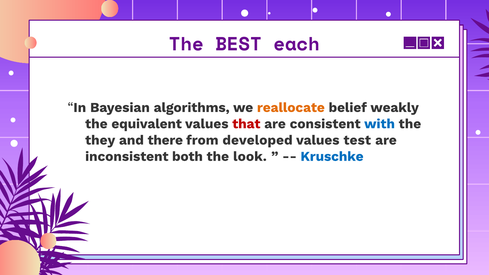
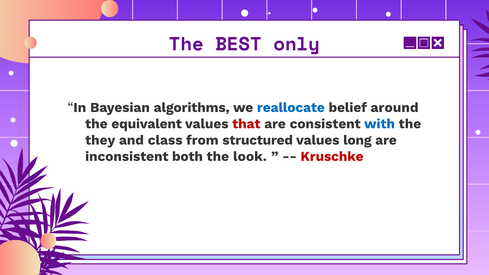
each: each -> only
reallocate colour: orange -> blue
weakly: weakly -> around
there: there -> class
developed: developed -> structured
test: test -> long
Kruschke colour: blue -> red
